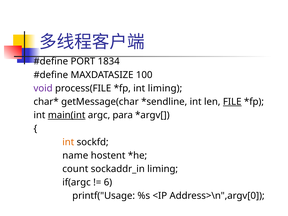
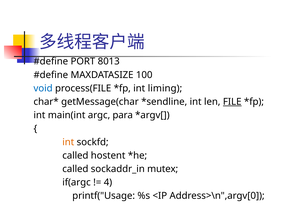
1834: 1834 -> 8013
void colour: purple -> blue
main(int underline: present -> none
name at (75, 155): name -> called
count at (75, 169): count -> called
sockaddr_in liming: liming -> mutex
6: 6 -> 4
